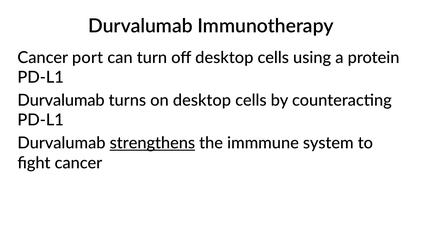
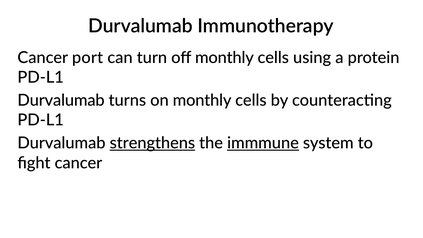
off desktop: desktop -> monthly
on desktop: desktop -> monthly
immmune underline: none -> present
